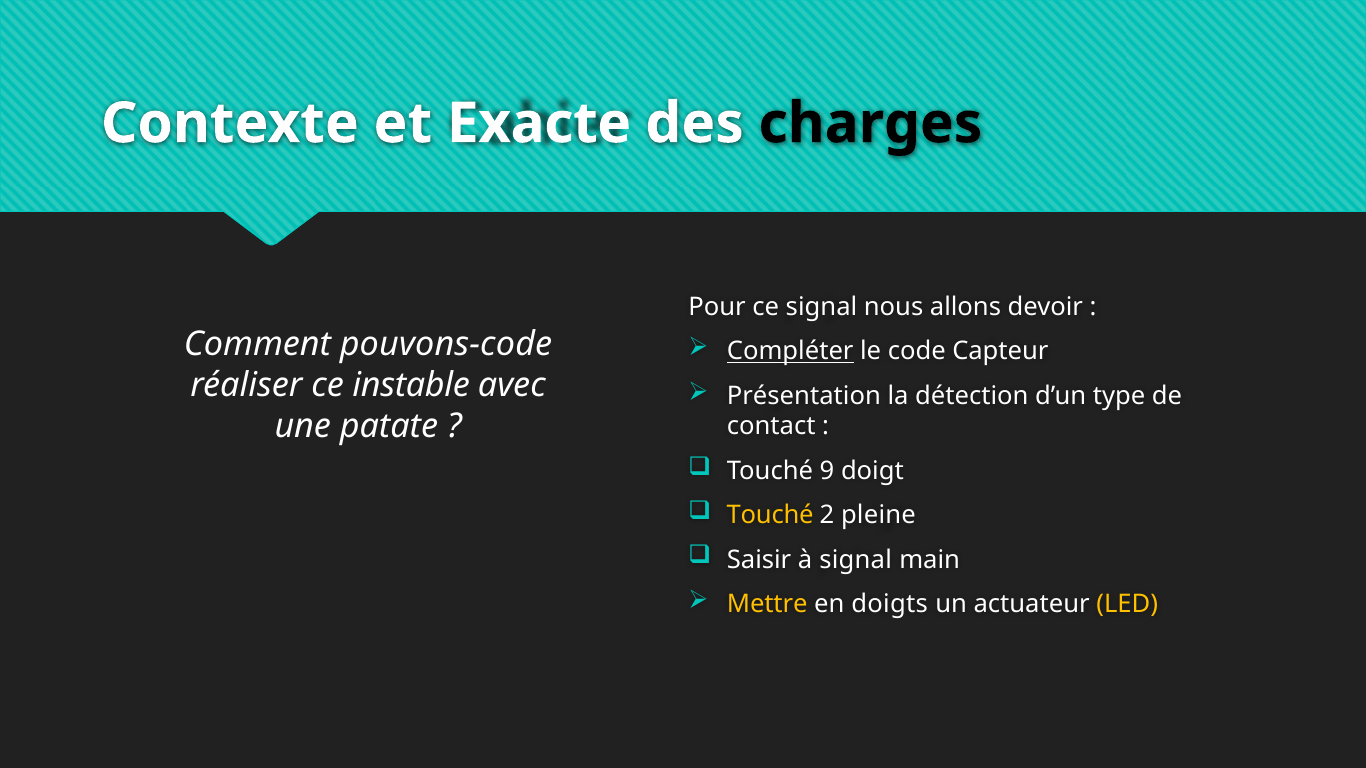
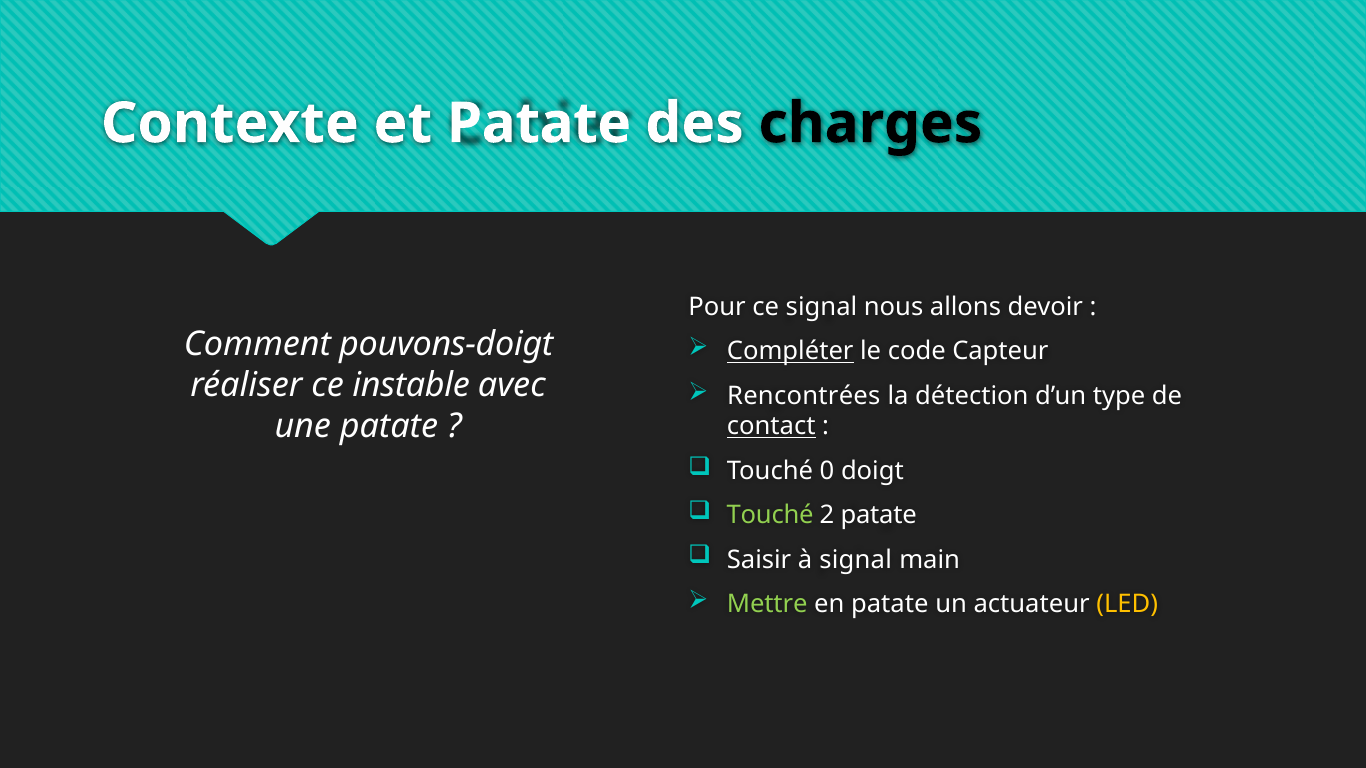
et Exacte: Exacte -> Patate
pouvons-code: pouvons-code -> pouvons-doigt
Présentation: Présentation -> Rencontrées
contact underline: none -> present
9: 9 -> 0
Touché at (770, 516) colour: yellow -> light green
2 pleine: pleine -> patate
Mettre colour: yellow -> light green
en doigts: doigts -> patate
